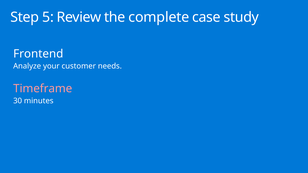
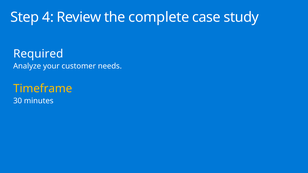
5: 5 -> 4
Frontend: Frontend -> Required
Timeframe colour: pink -> yellow
